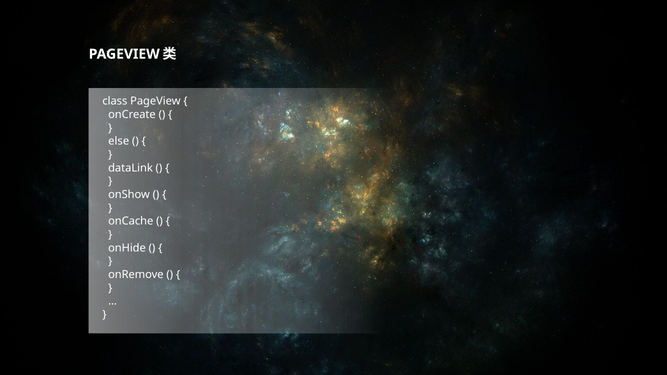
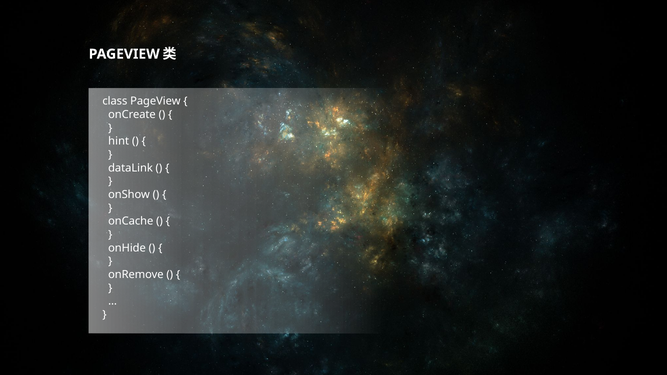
else: else -> hint
